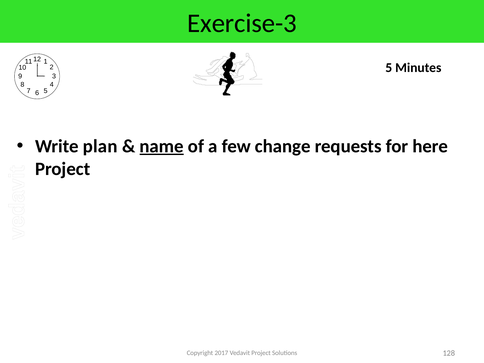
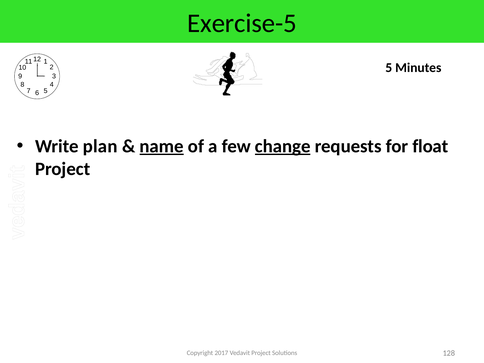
Exercise-3: Exercise-3 -> Exercise-5
change underline: none -> present
here: here -> float
